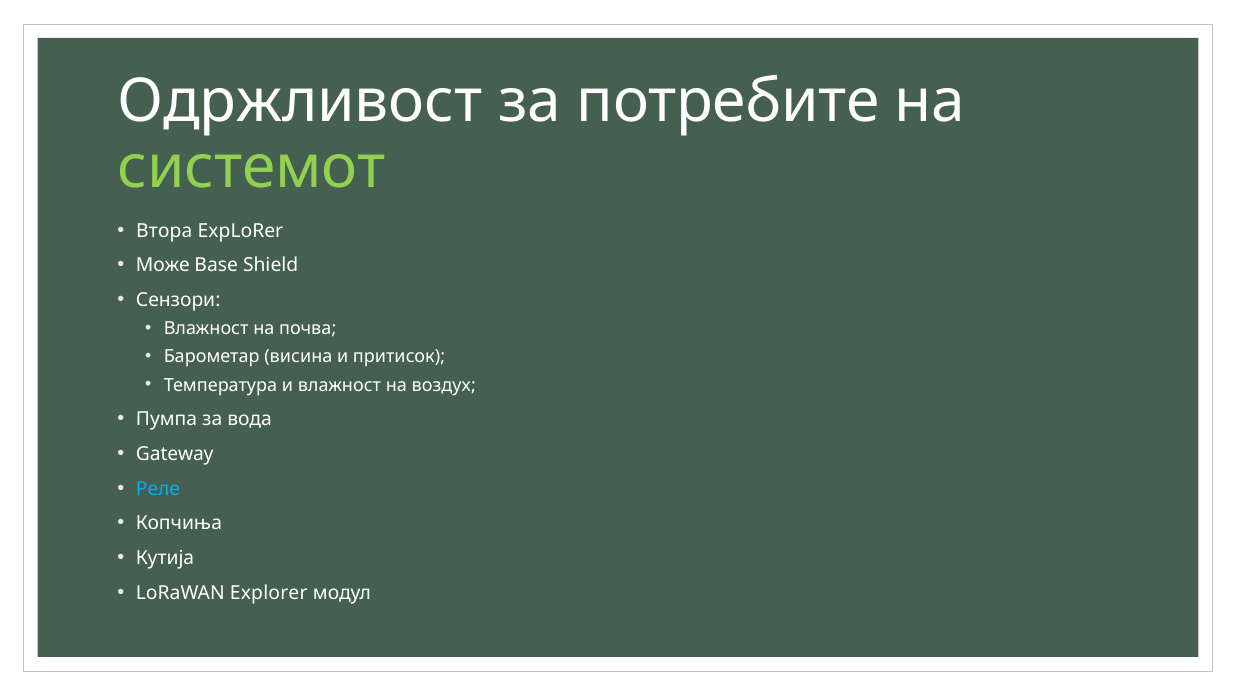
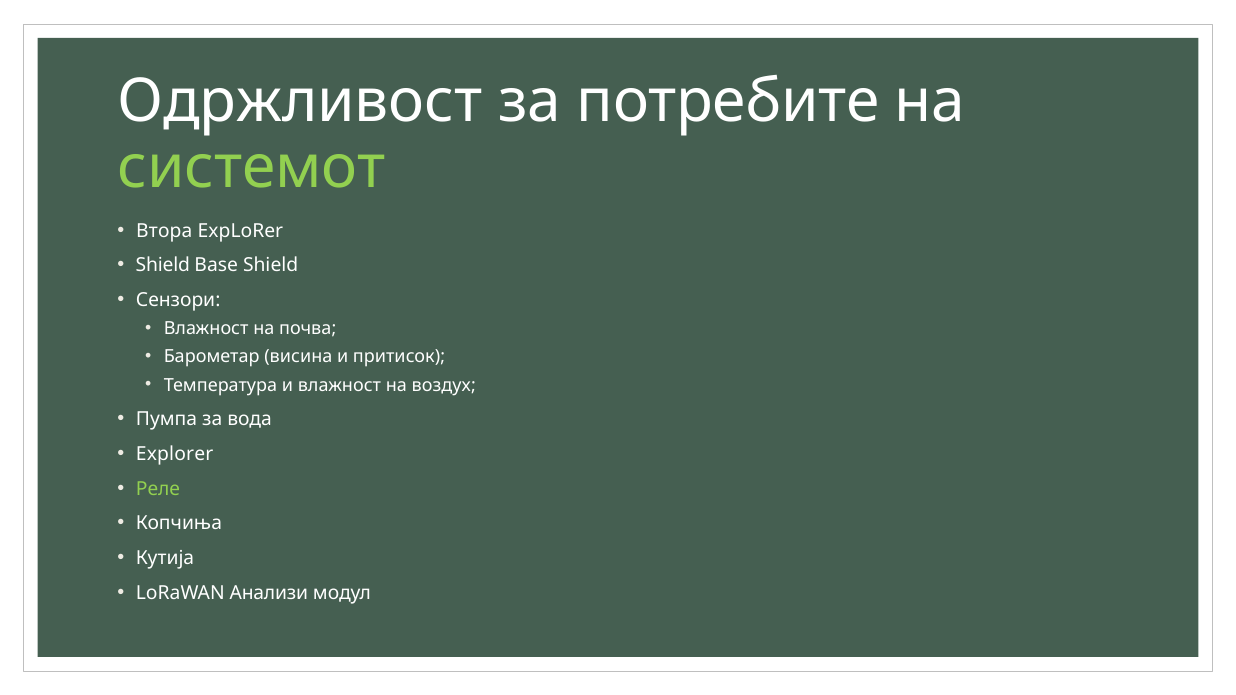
Може at (163, 266): Може -> Shield
Gateway at (175, 454): Gateway -> Explorer
Реле colour: light blue -> light green
LoRaWAN Explorer: Explorer -> Анализи
